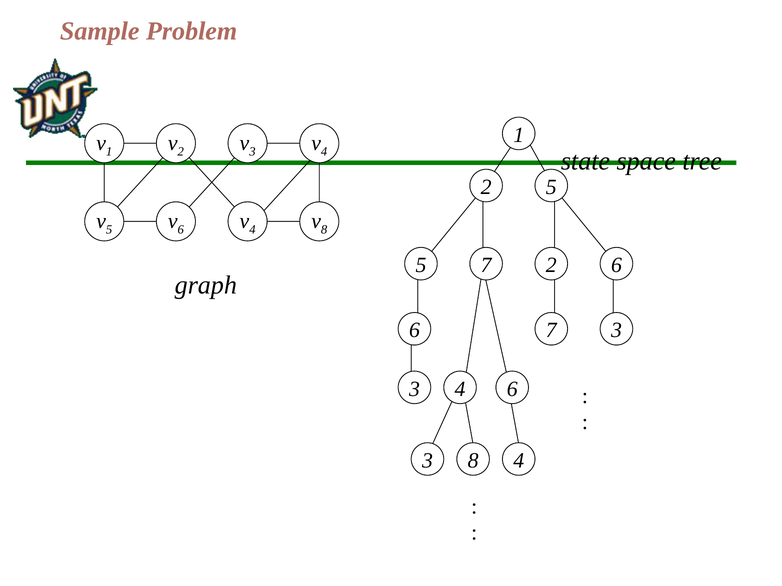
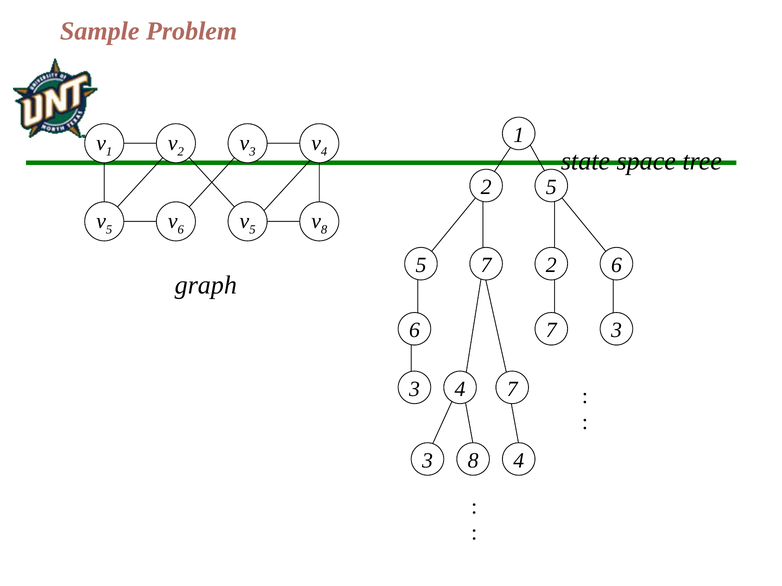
4 at (252, 230): 4 -> 5
4 6: 6 -> 7
